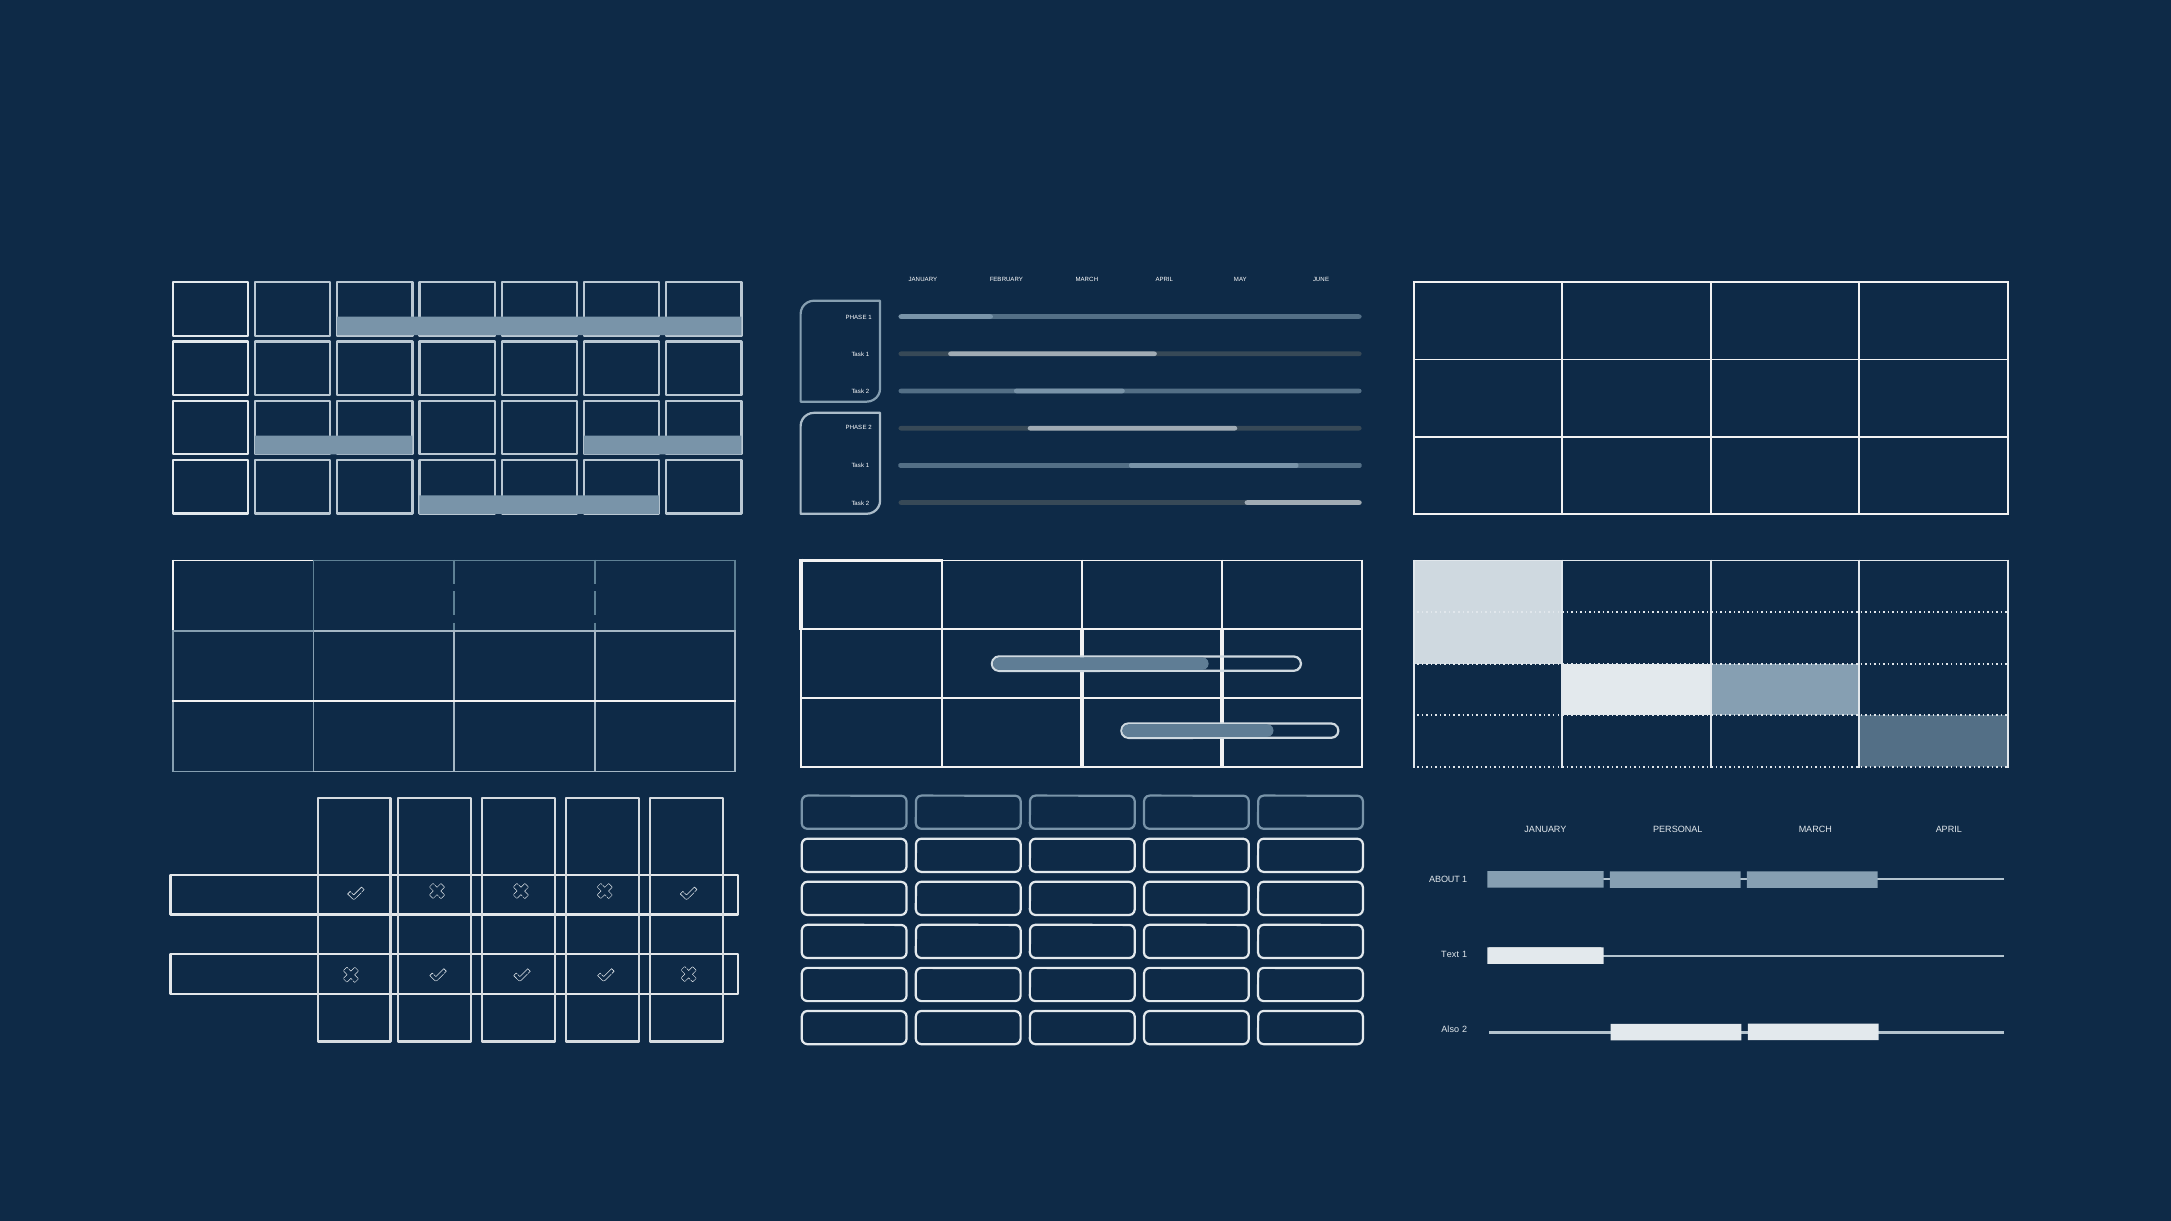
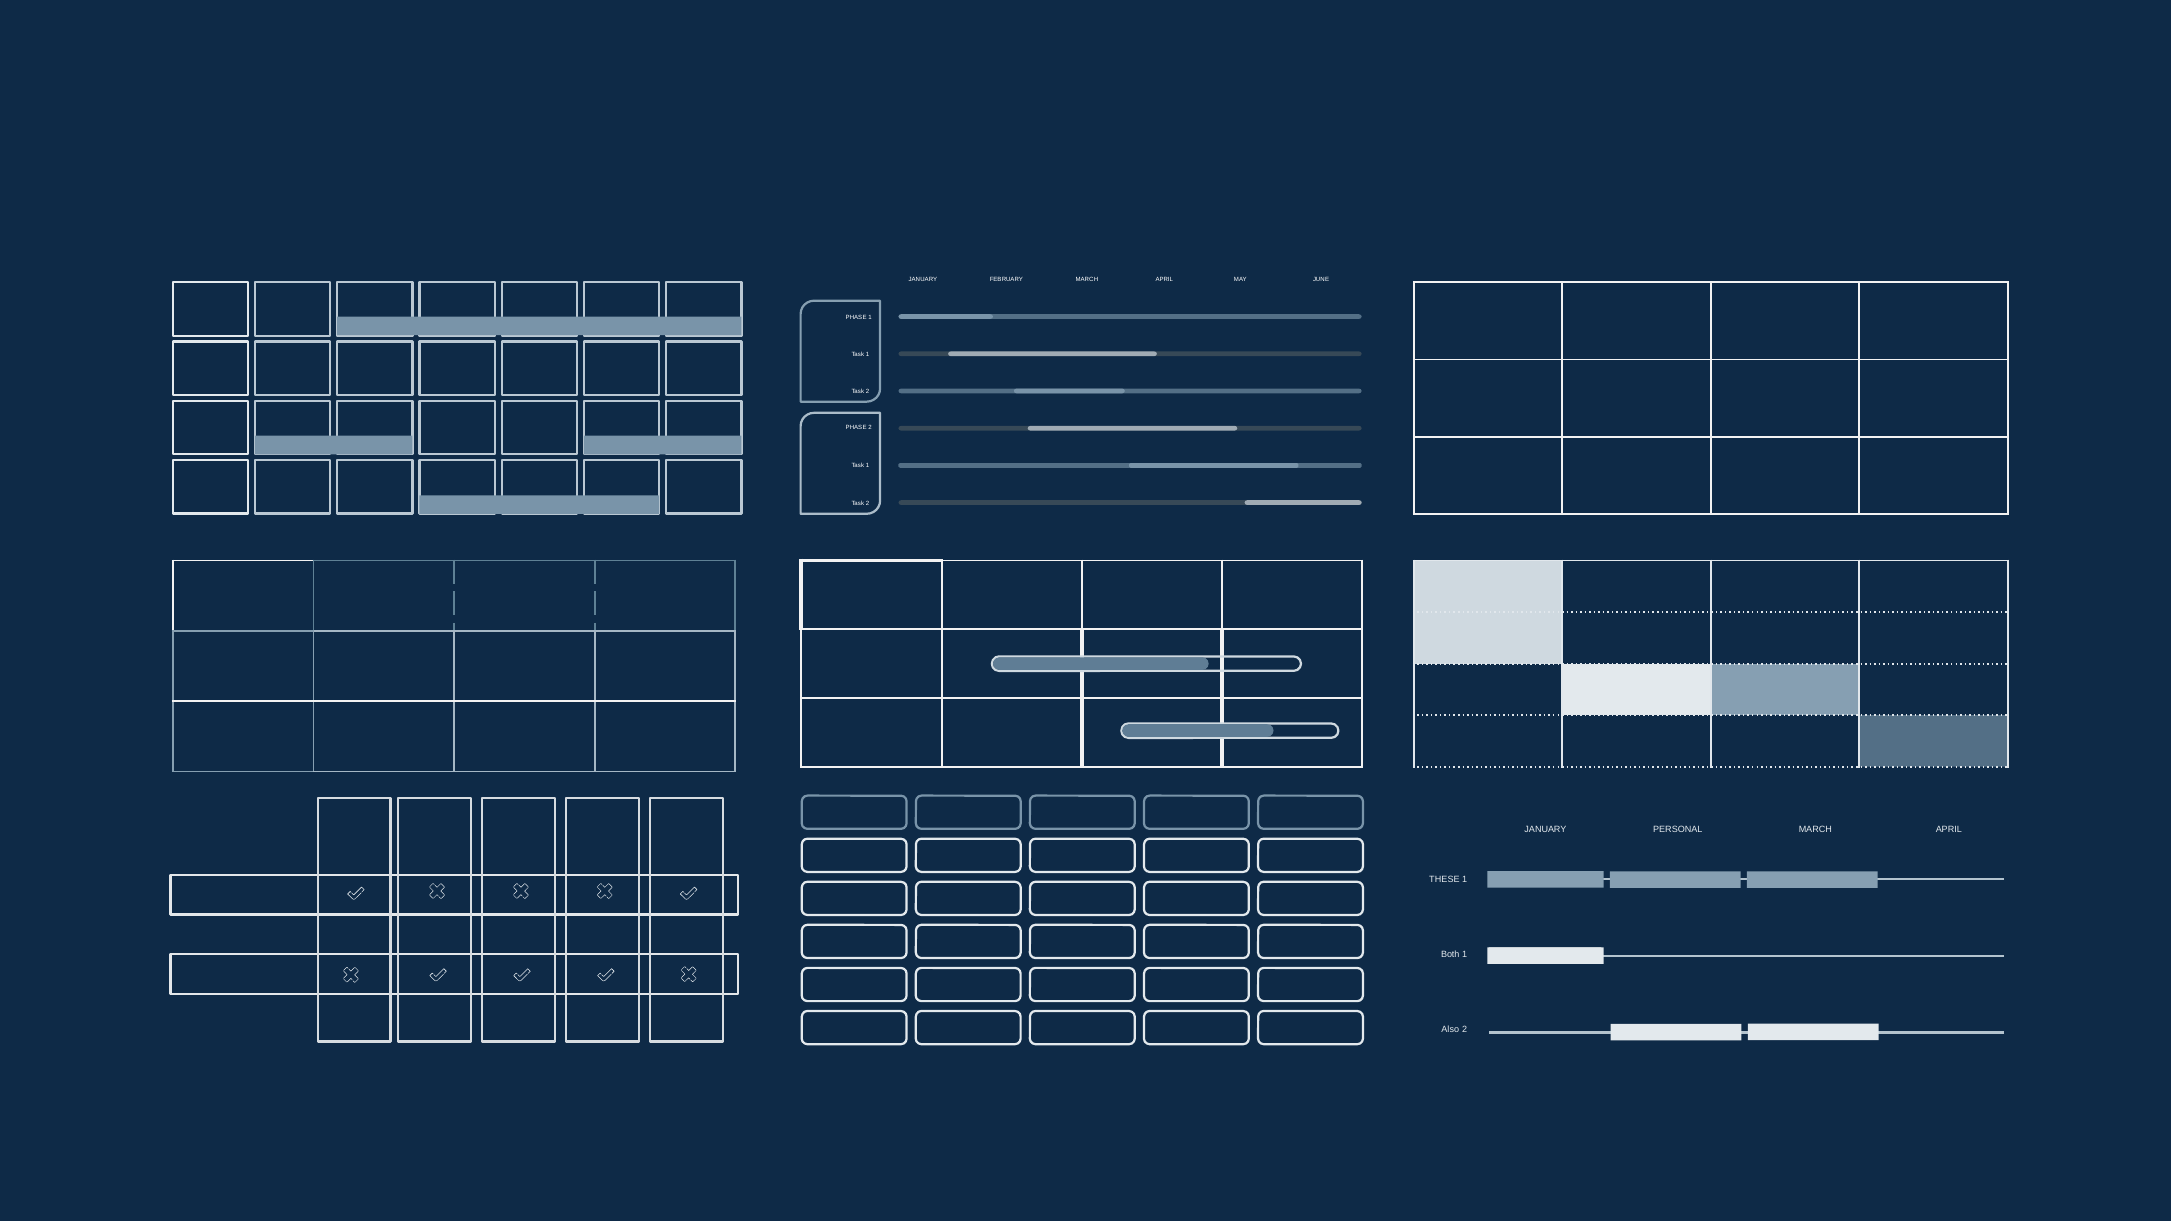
ABOUT: ABOUT -> THESE
Text: Text -> Both
